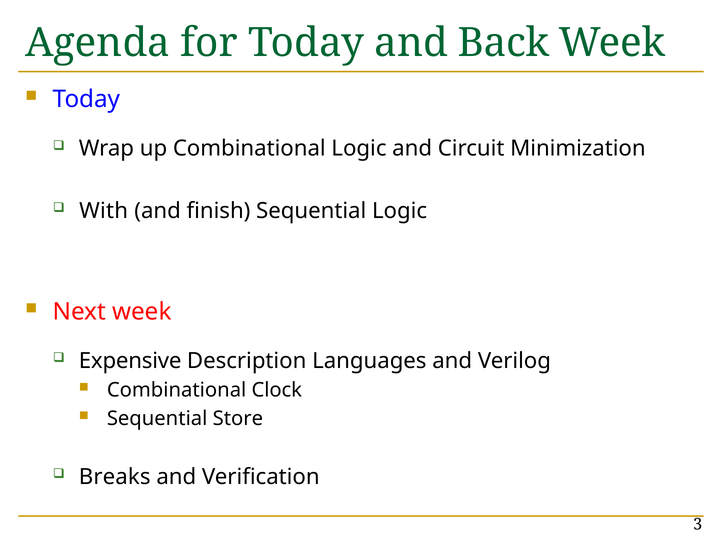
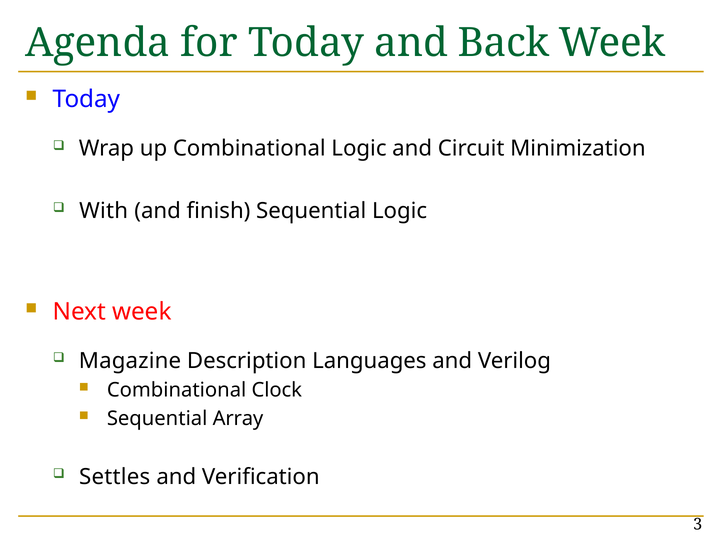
Expensive: Expensive -> Magazine
Store: Store -> Array
Breaks: Breaks -> Settles
